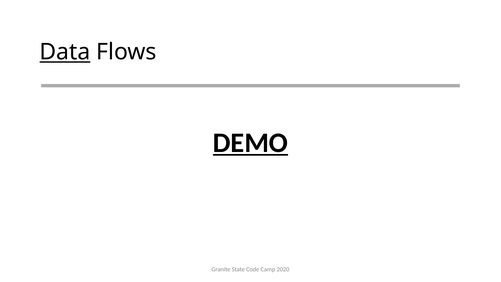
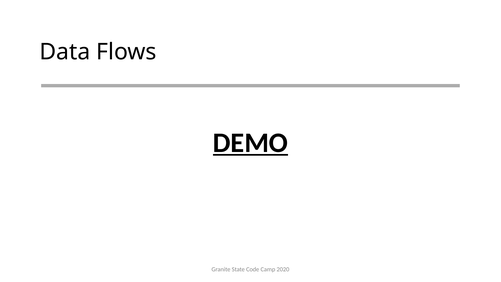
Data underline: present -> none
